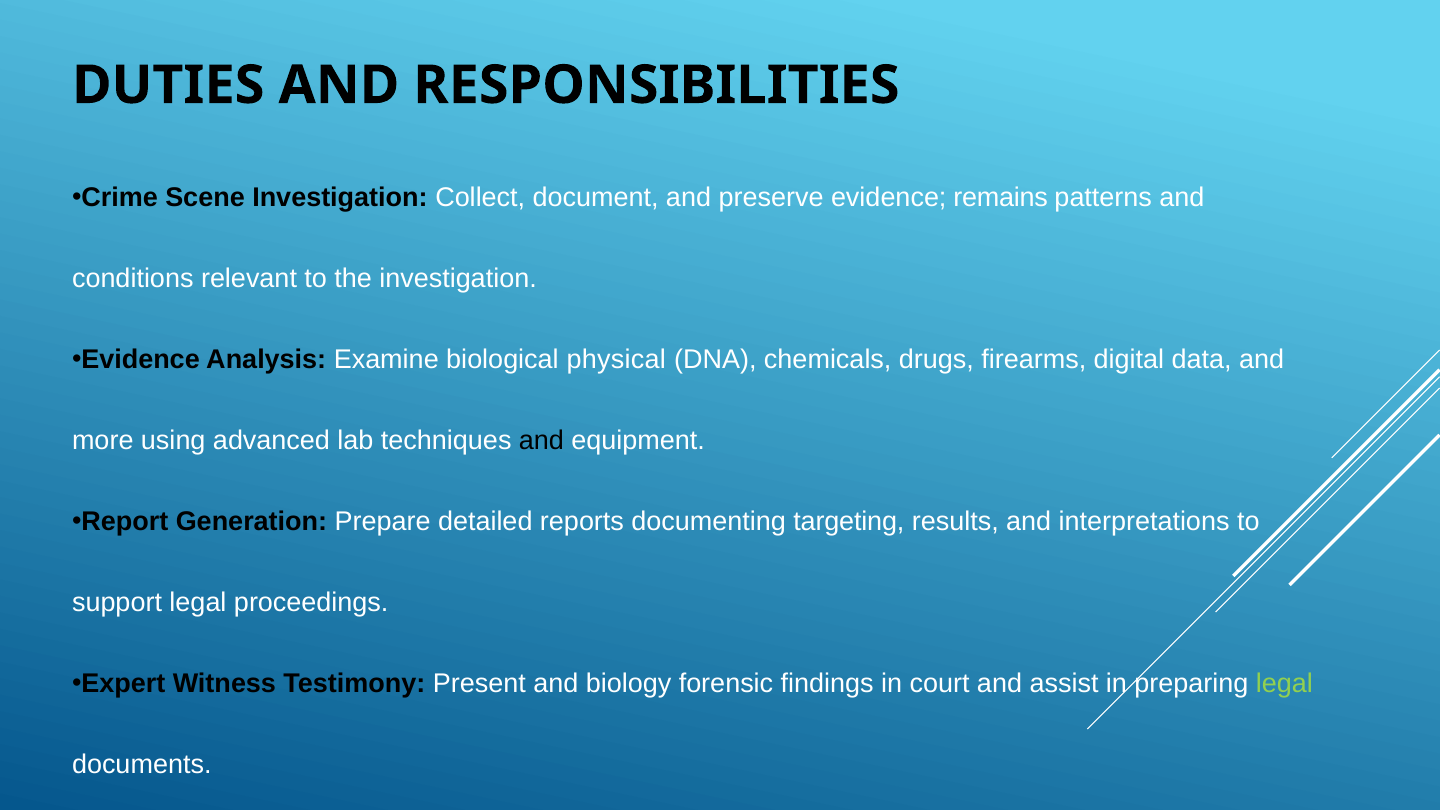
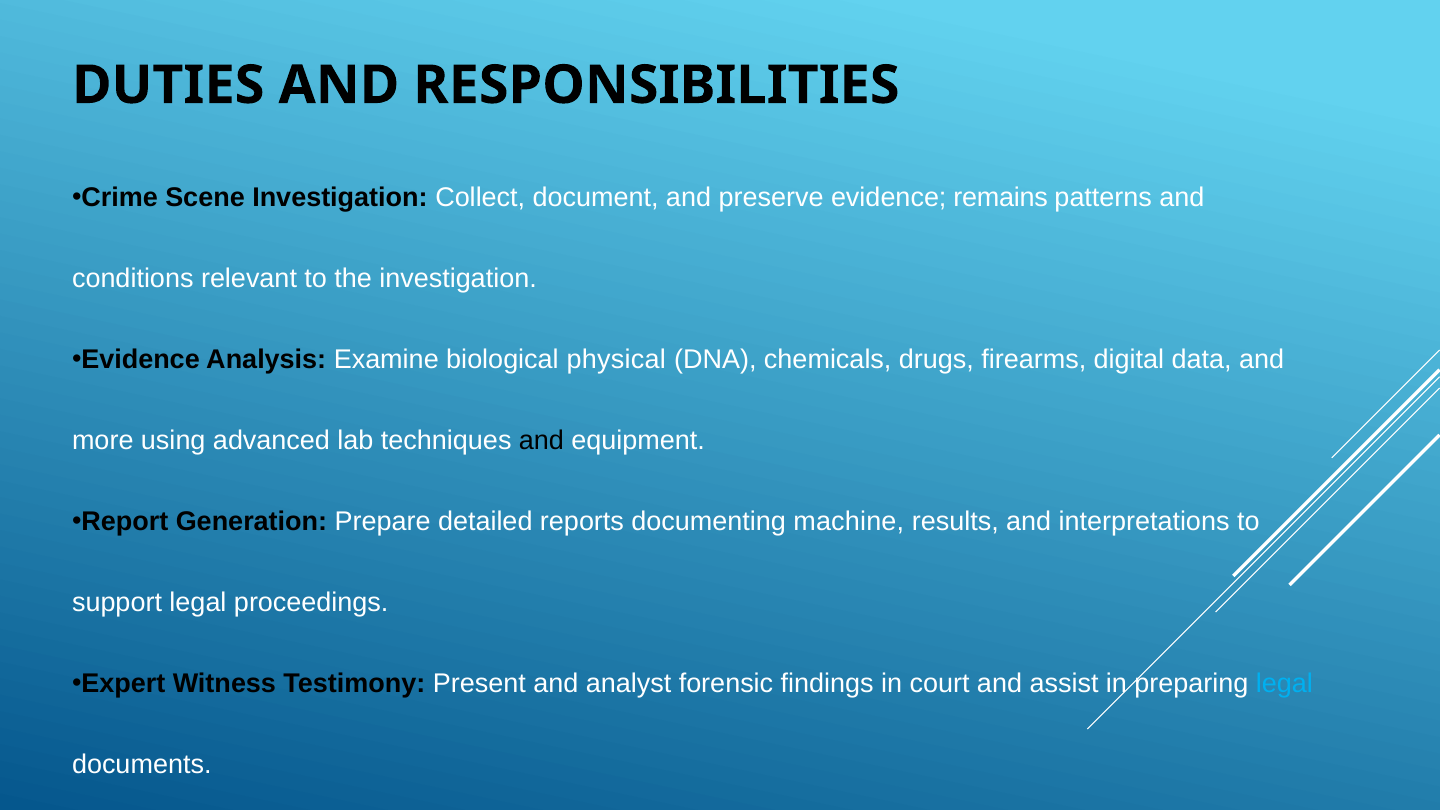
targeting: targeting -> machine
biology: biology -> analyst
legal at (1284, 684) colour: light green -> light blue
